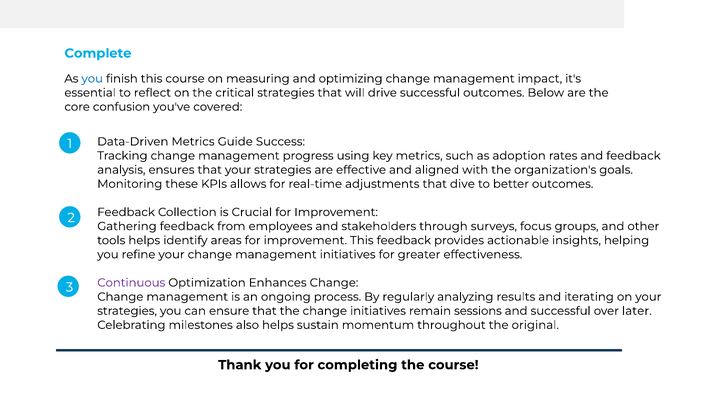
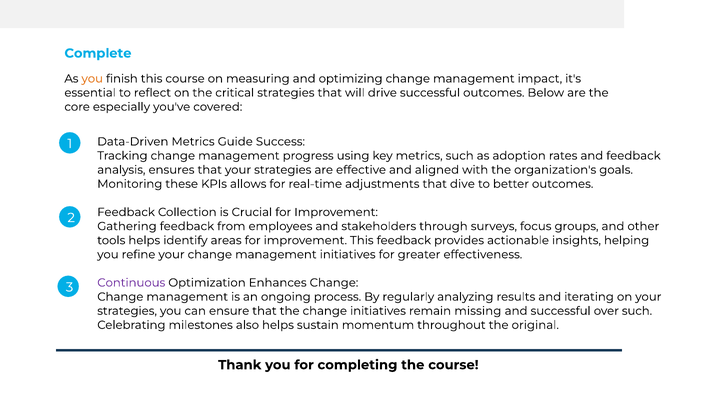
you at (92, 79) colour: blue -> orange
confusion: confusion -> especially
sessions: sessions -> missing
over later: later -> such
